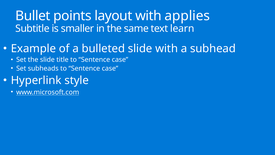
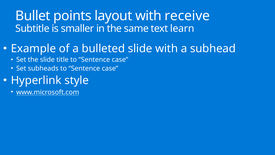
applies: applies -> receive
